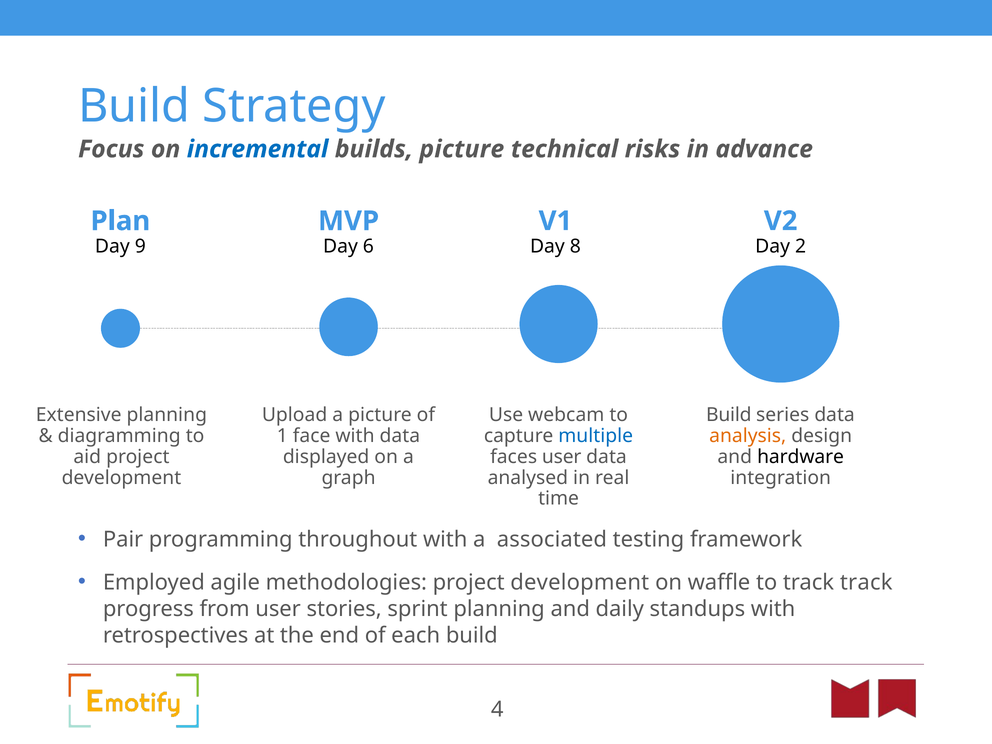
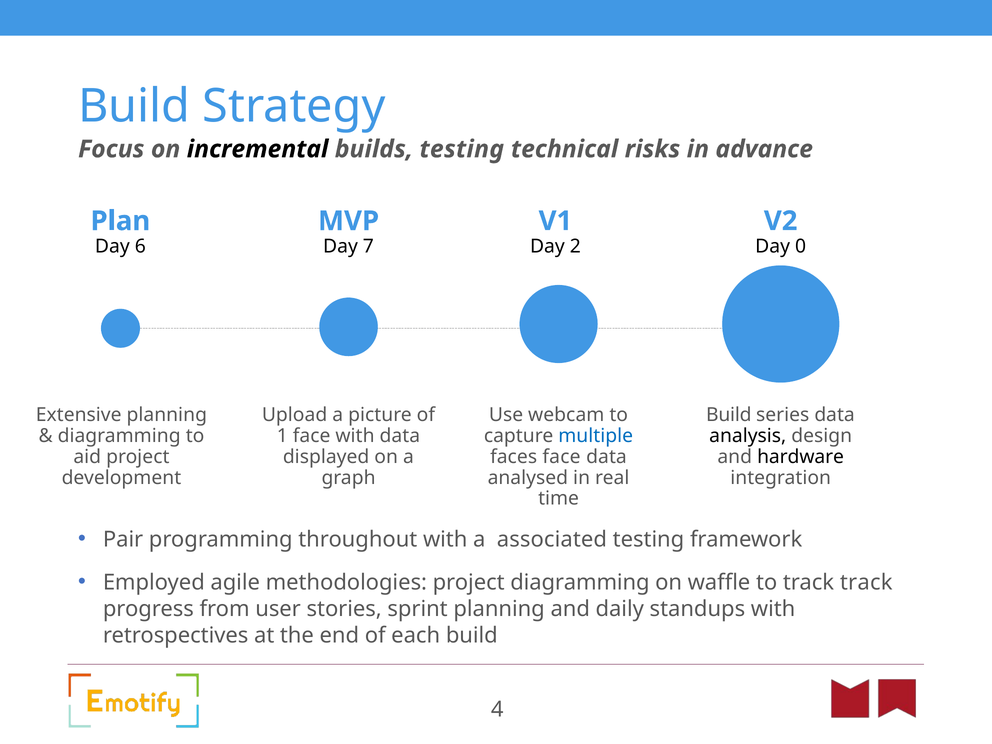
incremental colour: blue -> black
builds picture: picture -> testing
9: 9 -> 6
6: 6 -> 7
8: 8 -> 2
2: 2 -> 0
analysis colour: orange -> black
faces user: user -> face
methodologies project development: development -> diagramming
